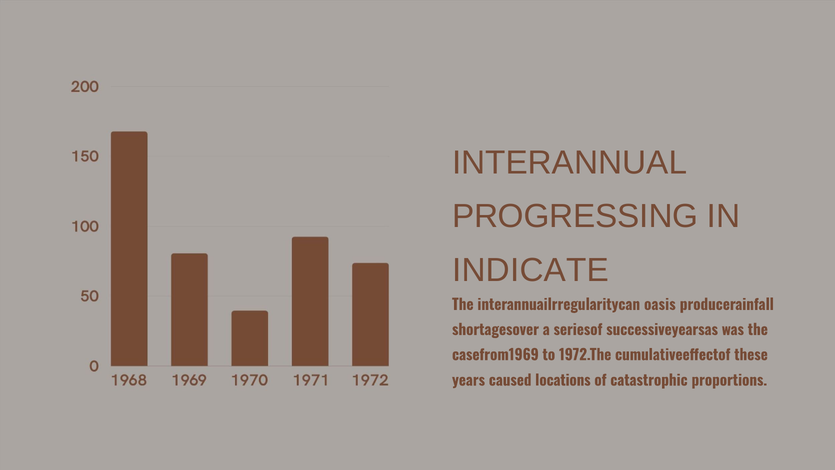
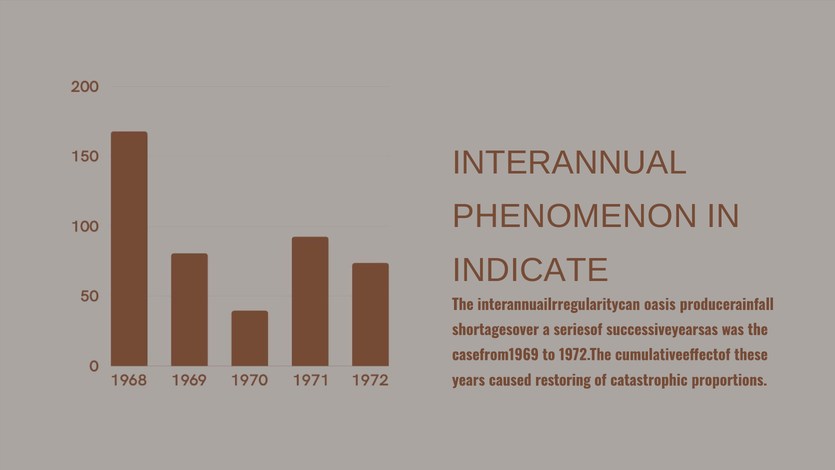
PROGRESSING: PROGRESSING -> PHENOMENON
locations: locations -> restoring
